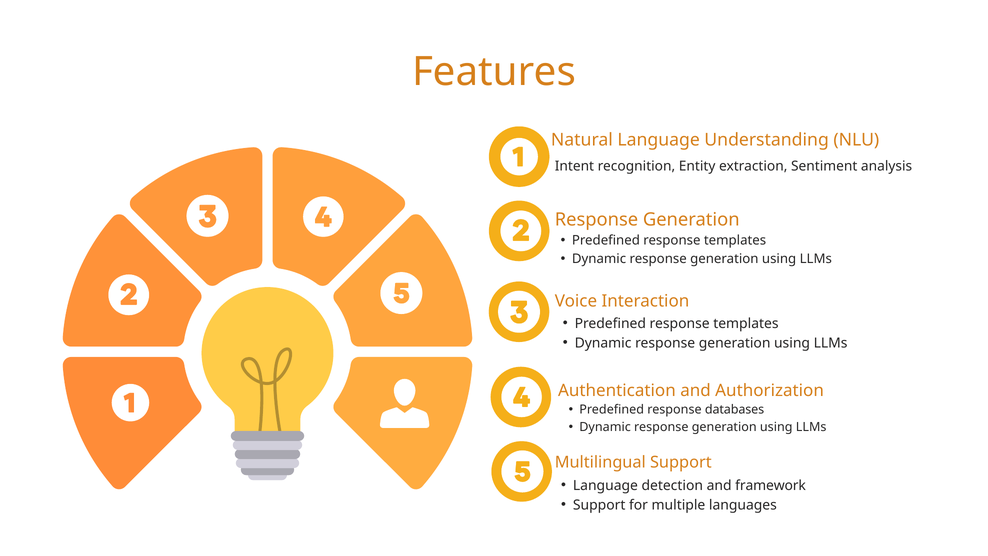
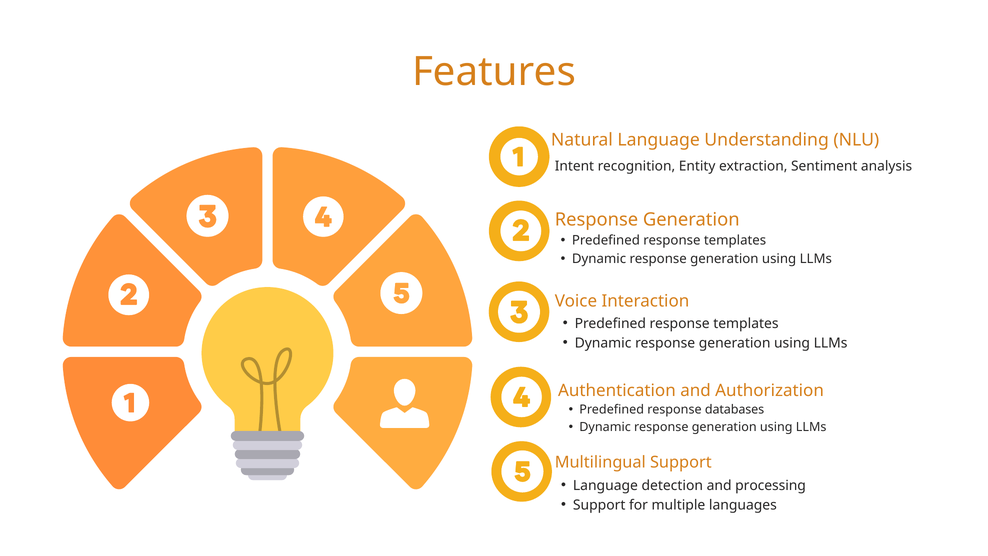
framework: framework -> processing
